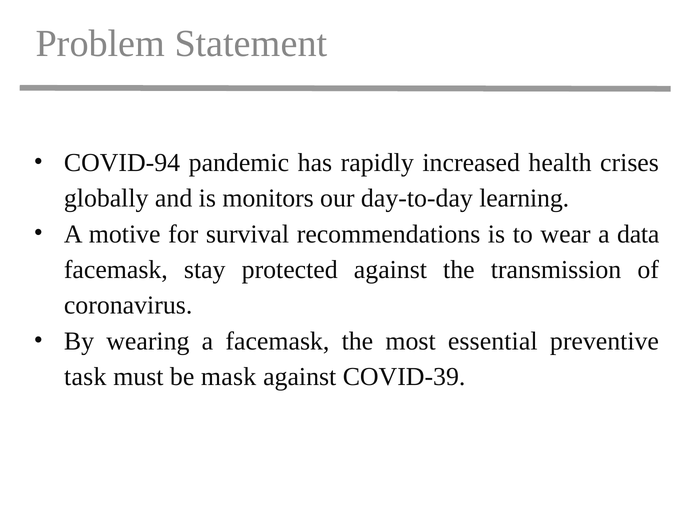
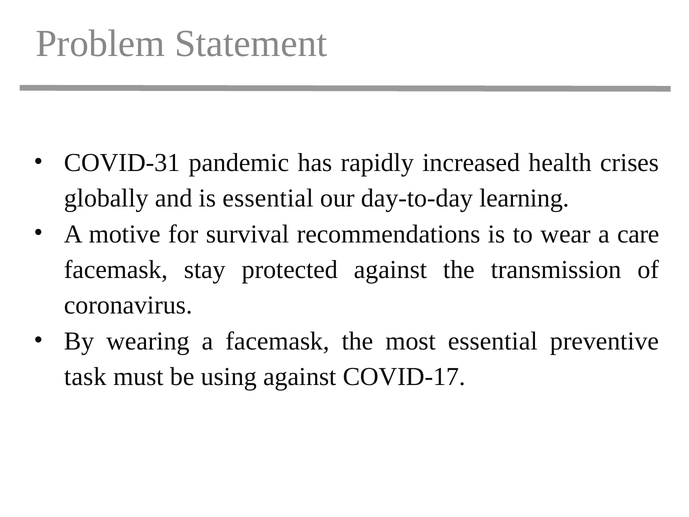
COVID-94: COVID-94 -> COVID-31
is monitors: monitors -> essential
data: data -> care
mask: mask -> using
COVID-39: COVID-39 -> COVID-17
